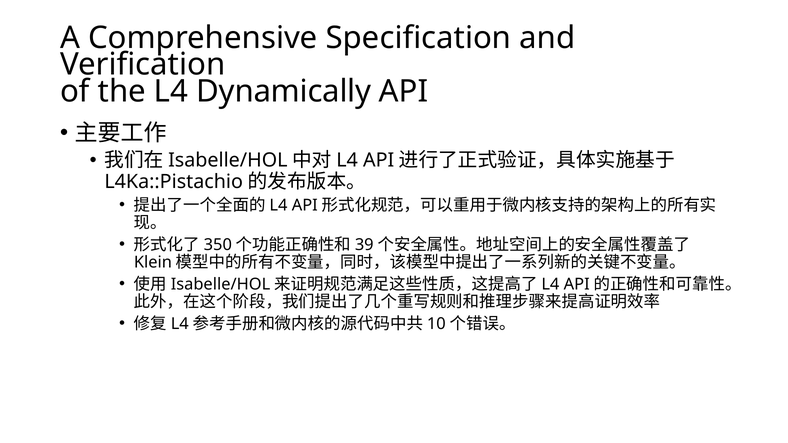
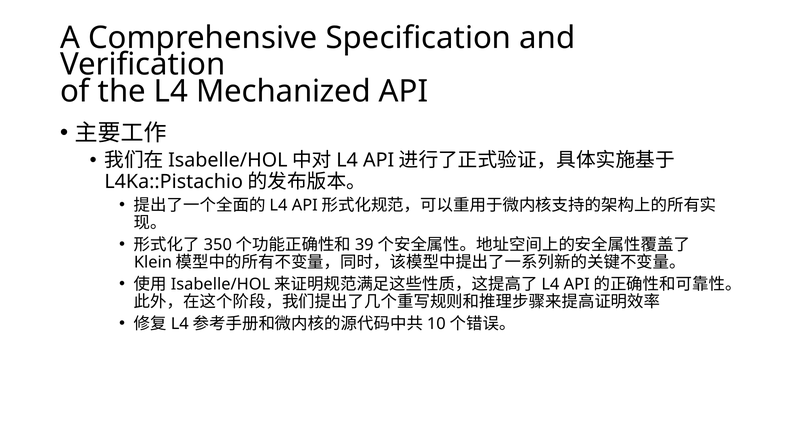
Dynamically: Dynamically -> Mechanized
